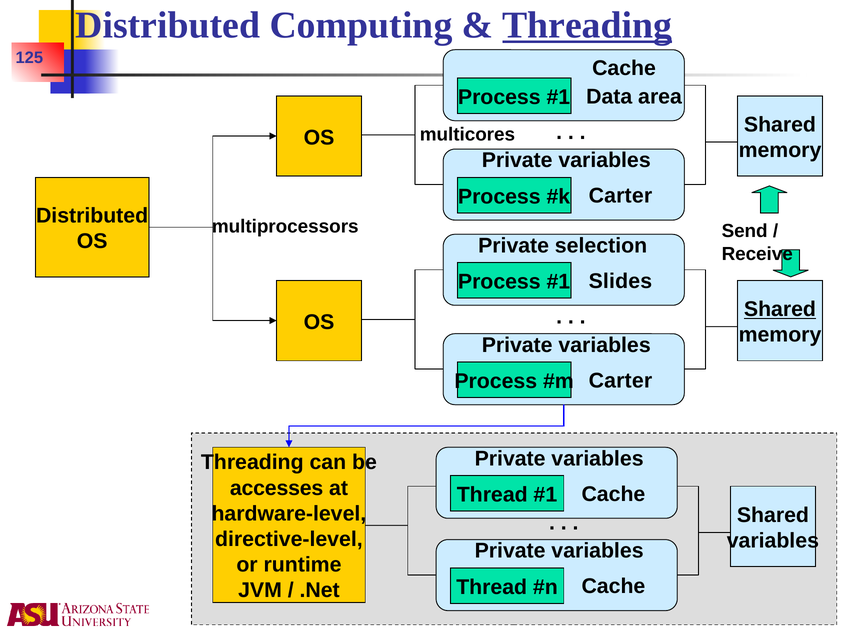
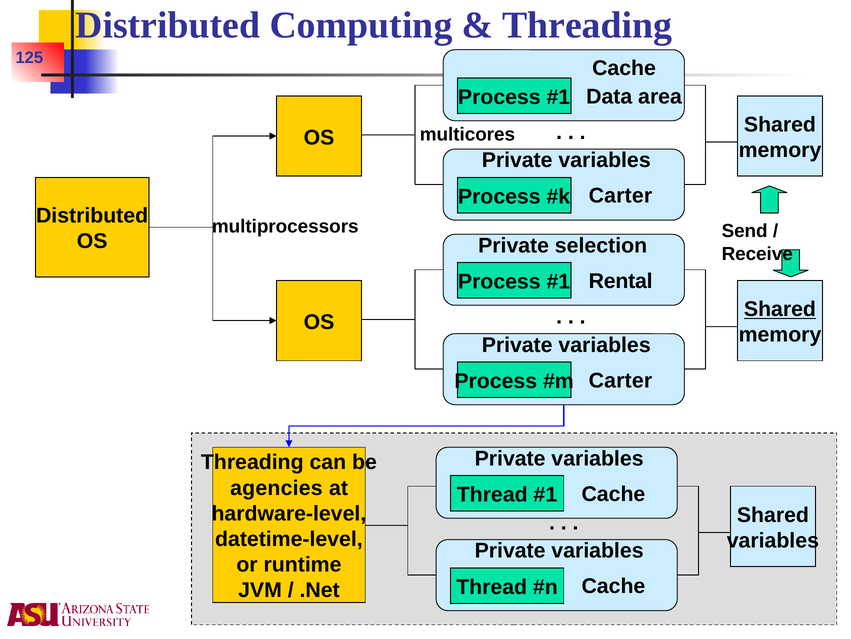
Threading at (587, 25) underline: present -> none
Slides: Slides -> Rental
accesses: accesses -> agencies
directive-level: directive-level -> datetime-level
